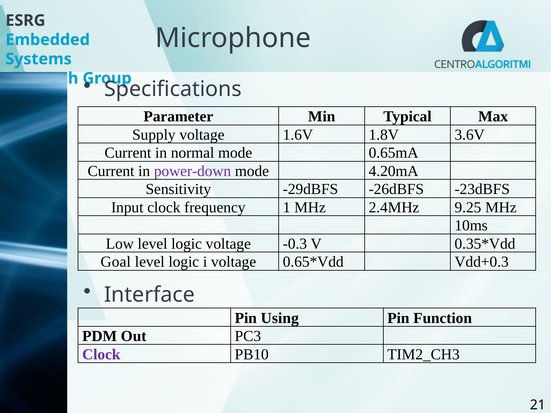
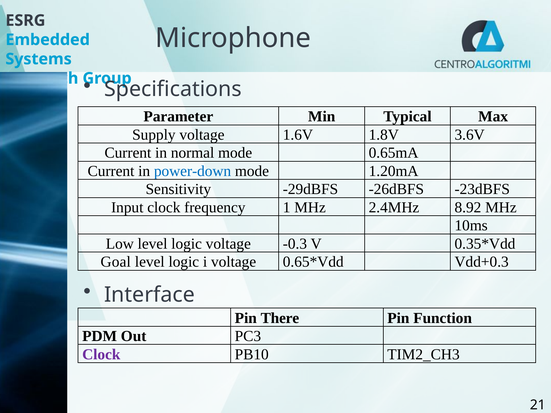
power-down colour: purple -> blue
4.20mA: 4.20mA -> 1.20mA
9.25: 9.25 -> 8.92
Using: Using -> There
